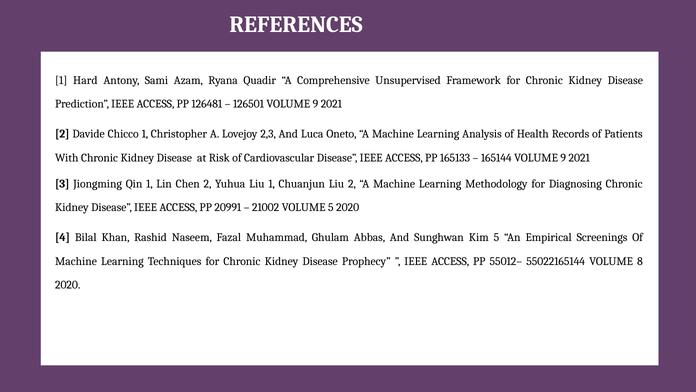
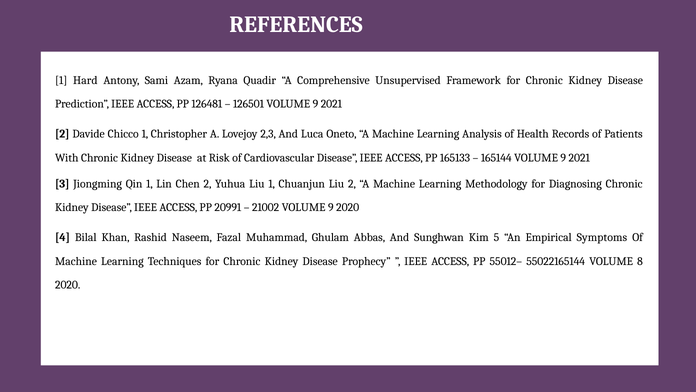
21002 VOLUME 5: 5 -> 9
Screenings: Screenings -> Symptoms
